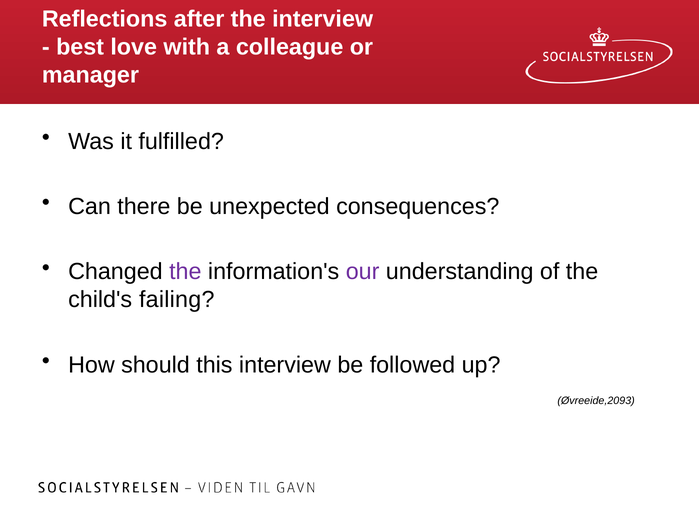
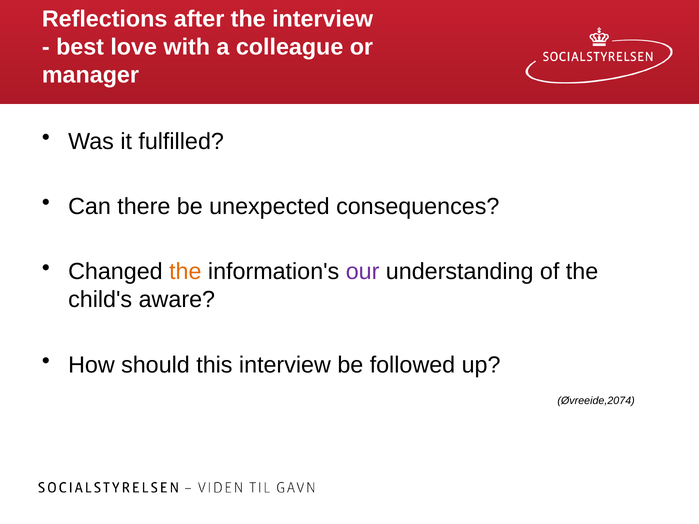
the at (185, 272) colour: purple -> orange
failing: failing -> aware
Øvreeide,2093: Øvreeide,2093 -> Øvreeide,2074
